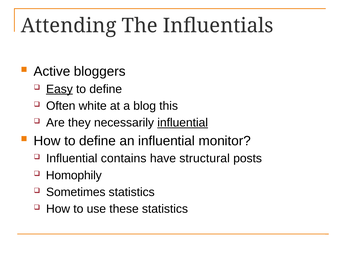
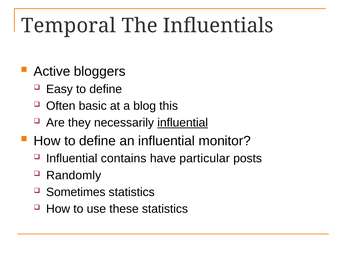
Attending: Attending -> Temporal
Easy underline: present -> none
white: white -> basic
structural: structural -> particular
Homophily: Homophily -> Randomly
